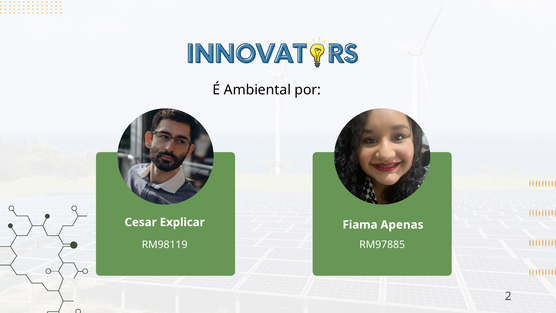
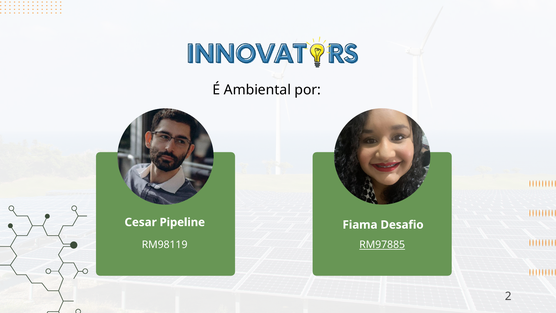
Explicar: Explicar -> Pipeline
Apenas: Apenas -> Desafio
RM97885 underline: none -> present
